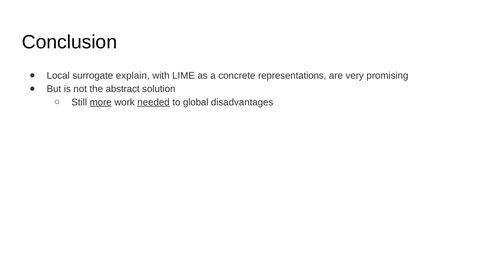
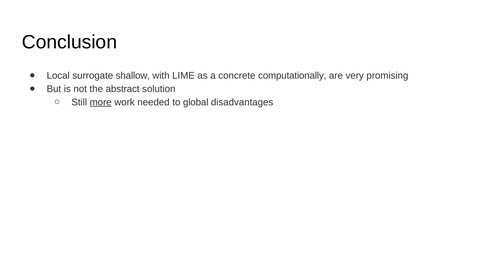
explain: explain -> shallow
representations: representations -> computationally
needed underline: present -> none
